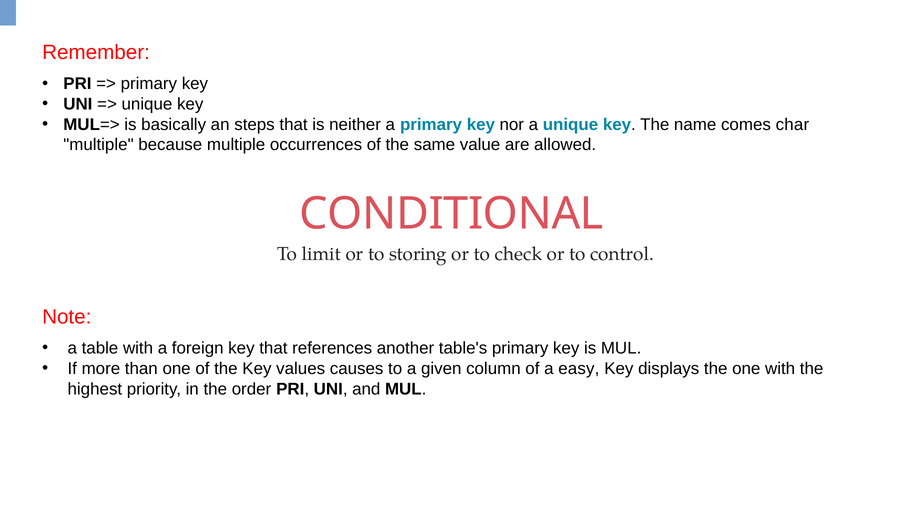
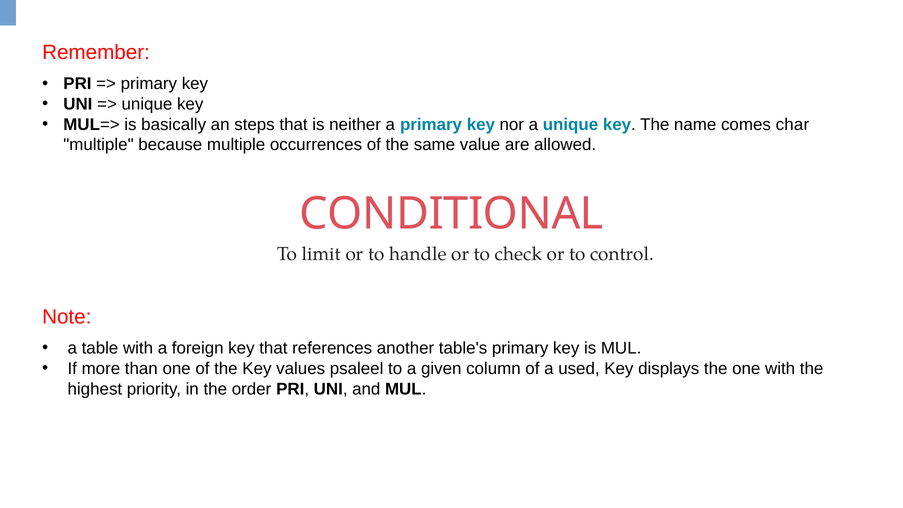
storing: storing -> handle
causes: causes -> psaleel
easy: easy -> used
